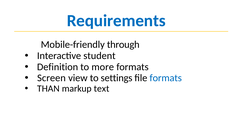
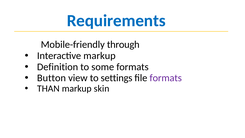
Interactive student: student -> markup
more: more -> some
Screen: Screen -> Button
formats at (166, 78) colour: blue -> purple
text: text -> skin
